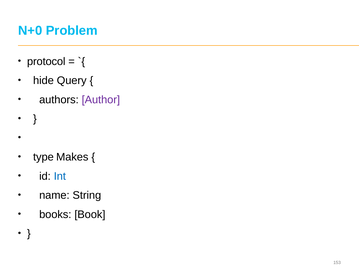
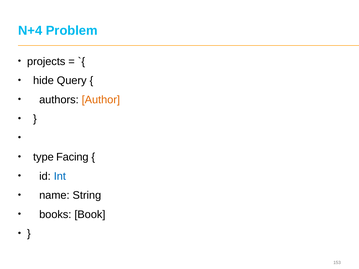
N+0: N+0 -> N+4
protocol: protocol -> projects
Author colour: purple -> orange
Makes: Makes -> Facing
